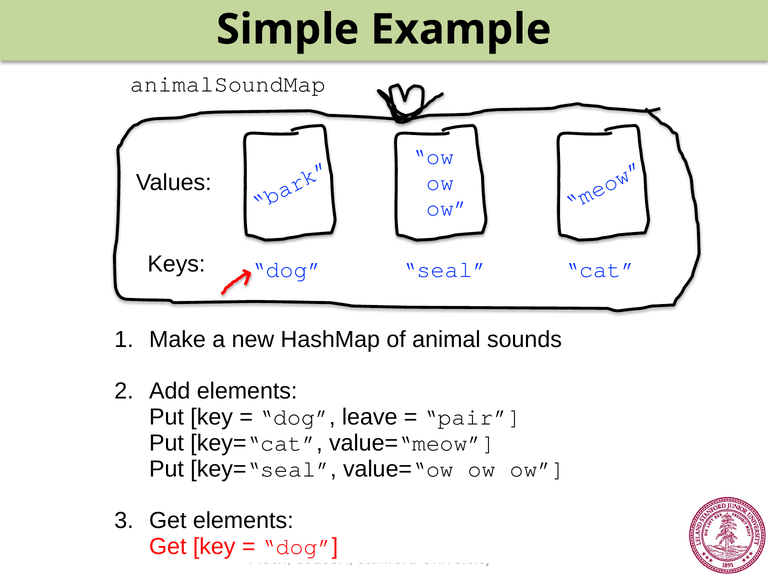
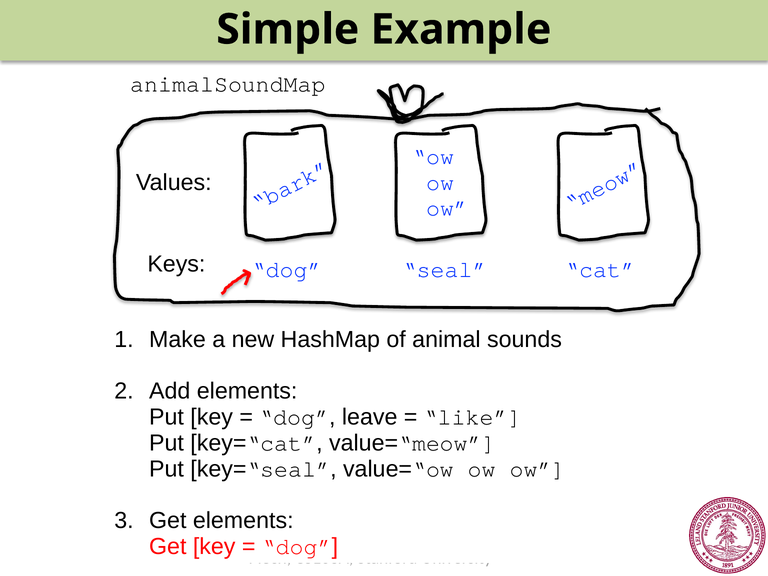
pair: pair -> like
